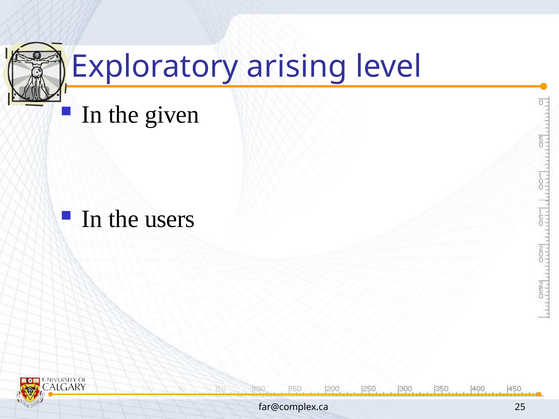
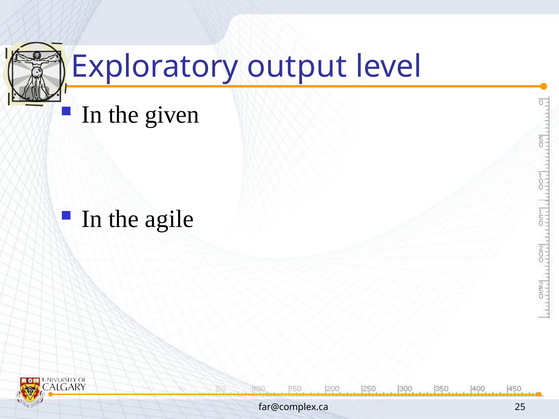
arising: arising -> output
users: users -> agile
